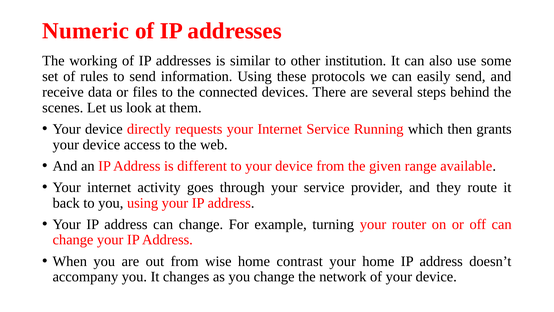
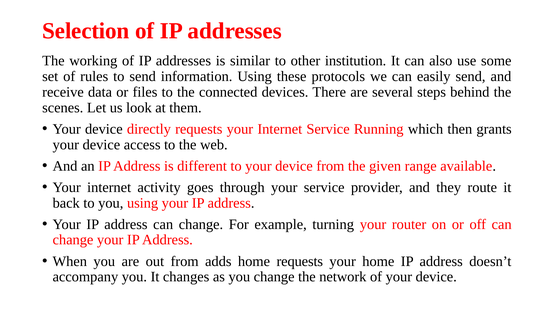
Numeric: Numeric -> Selection
wise: wise -> adds
home contrast: contrast -> requests
